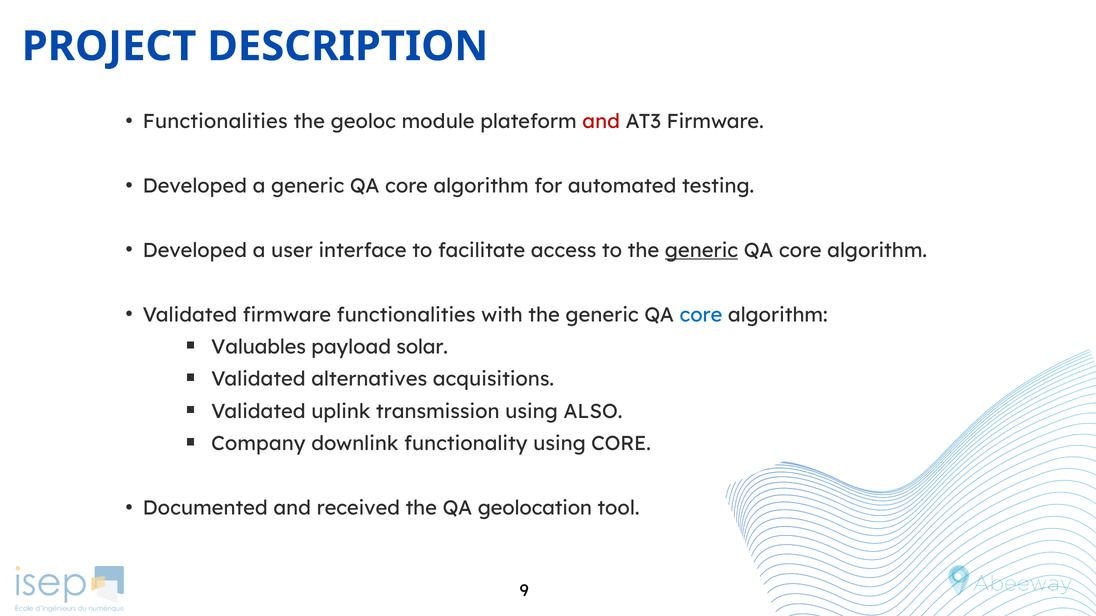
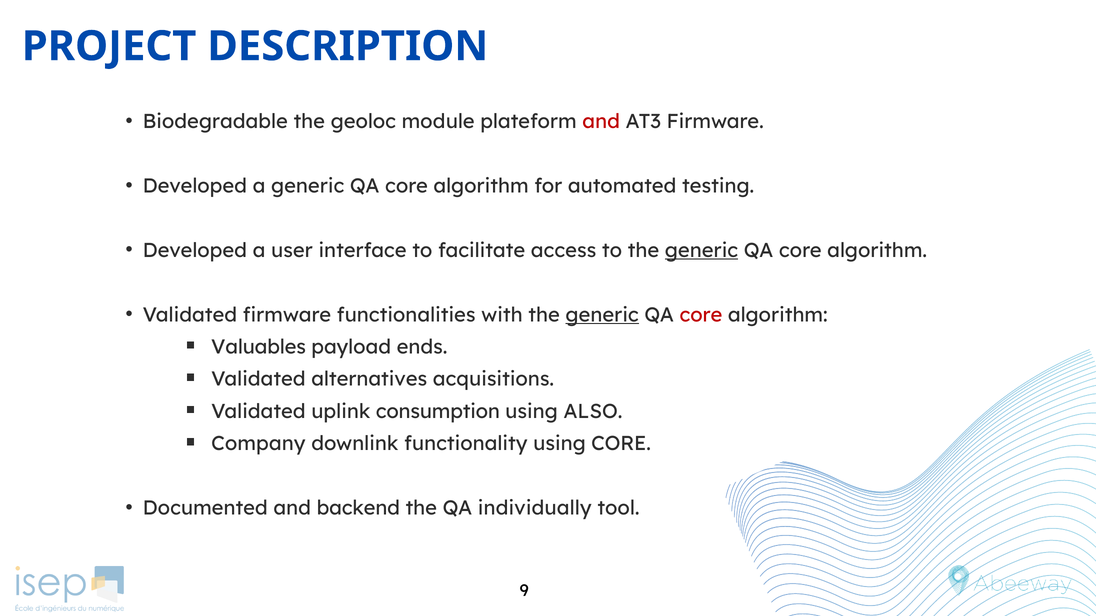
Functionalities at (215, 122): Functionalities -> Biodegradable
generic at (602, 315) underline: none -> present
core at (701, 315) colour: blue -> red
solar: solar -> ends
transmission: transmission -> consumption
received: received -> backend
geolocation: geolocation -> individually
